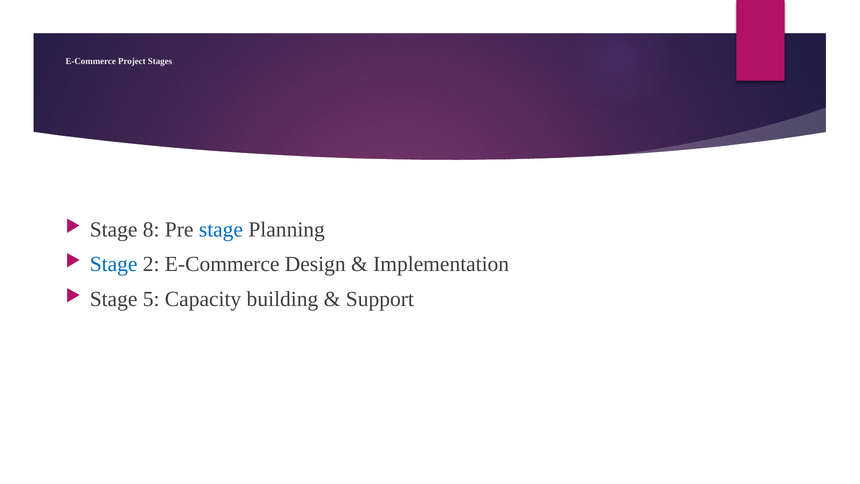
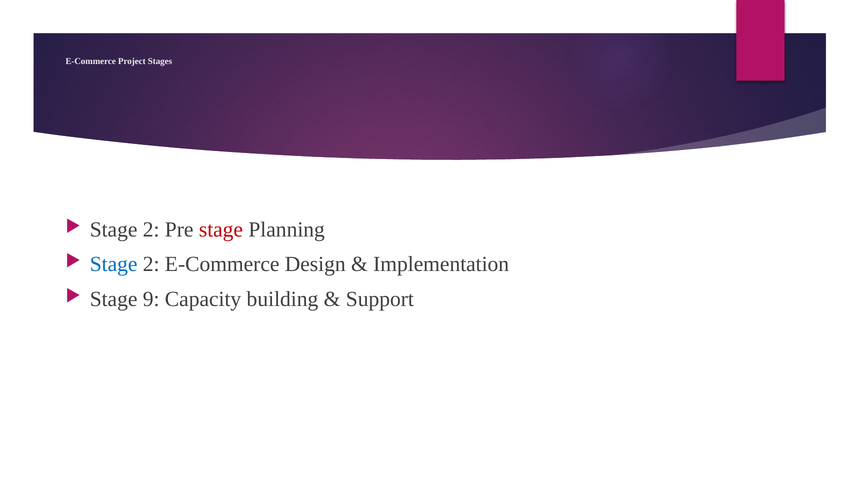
8 at (151, 229): 8 -> 2
stage at (221, 229) colour: blue -> red
5: 5 -> 9
